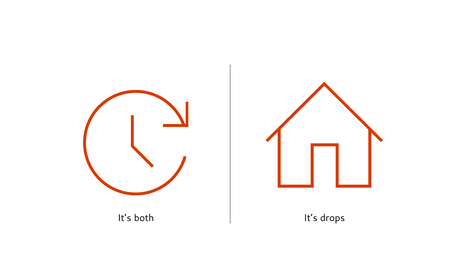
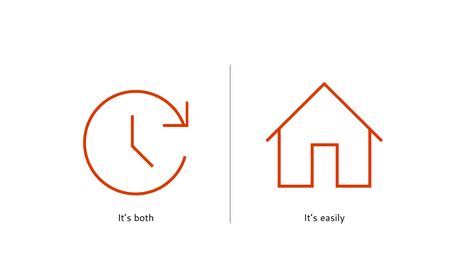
drops: drops -> easily
